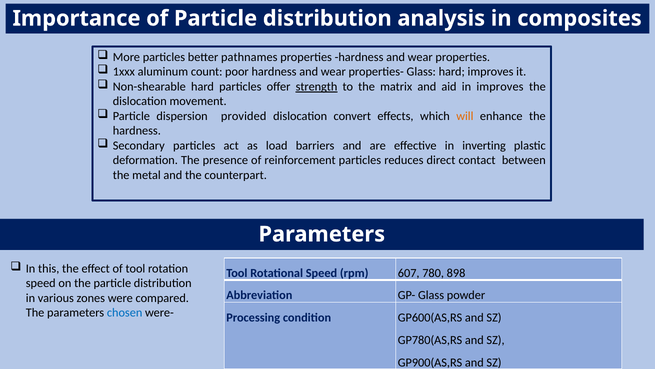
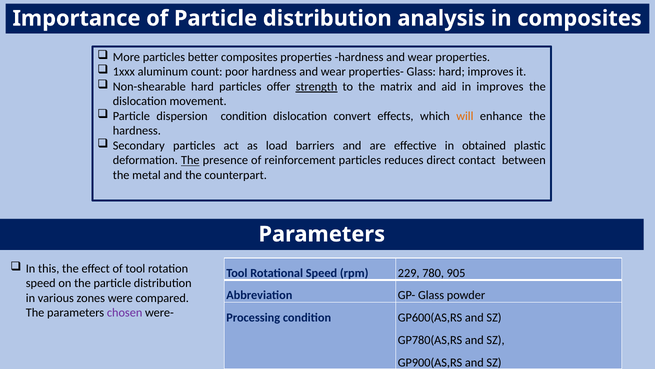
better pathnames: pathnames -> composites
dispersion provided: provided -> condition
inverting: inverting -> obtained
The at (190, 160) underline: none -> present
607: 607 -> 229
898: 898 -> 905
chosen colour: blue -> purple
